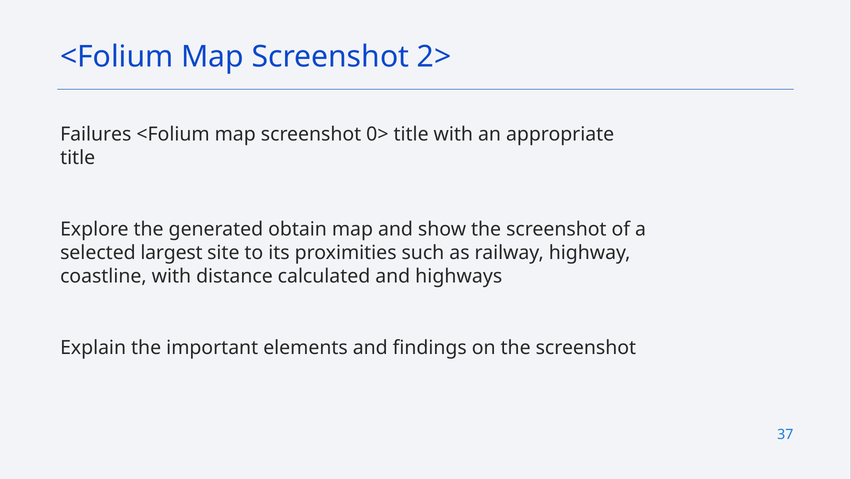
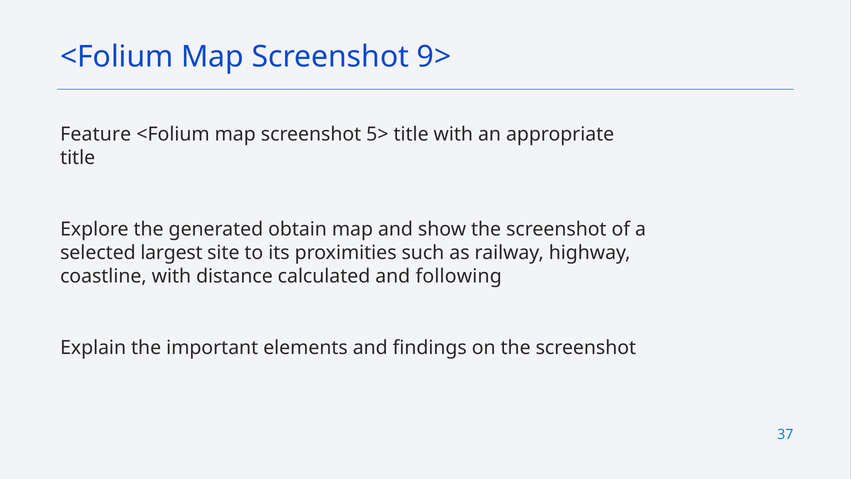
2>: 2> -> 9>
Failures: Failures -> Feature
0>: 0> -> 5>
highways: highways -> following
